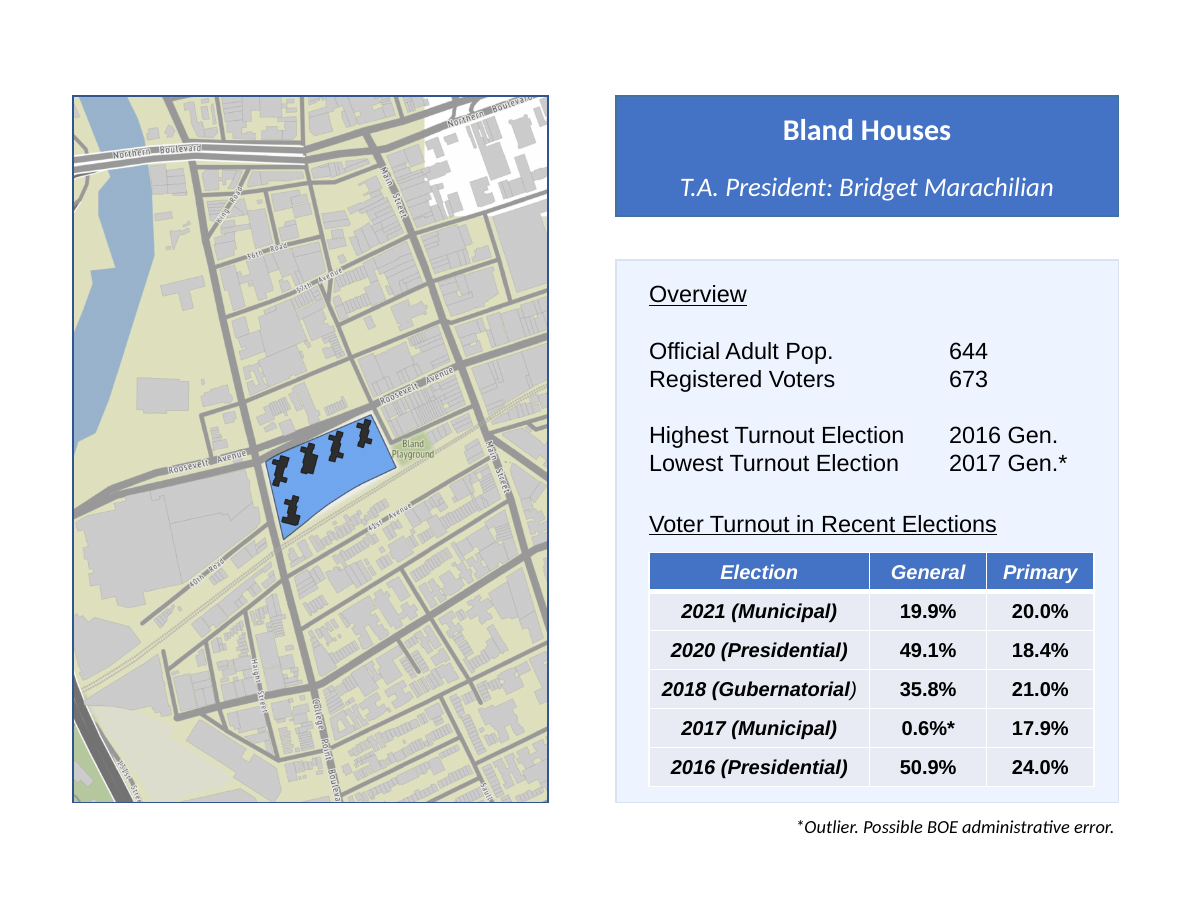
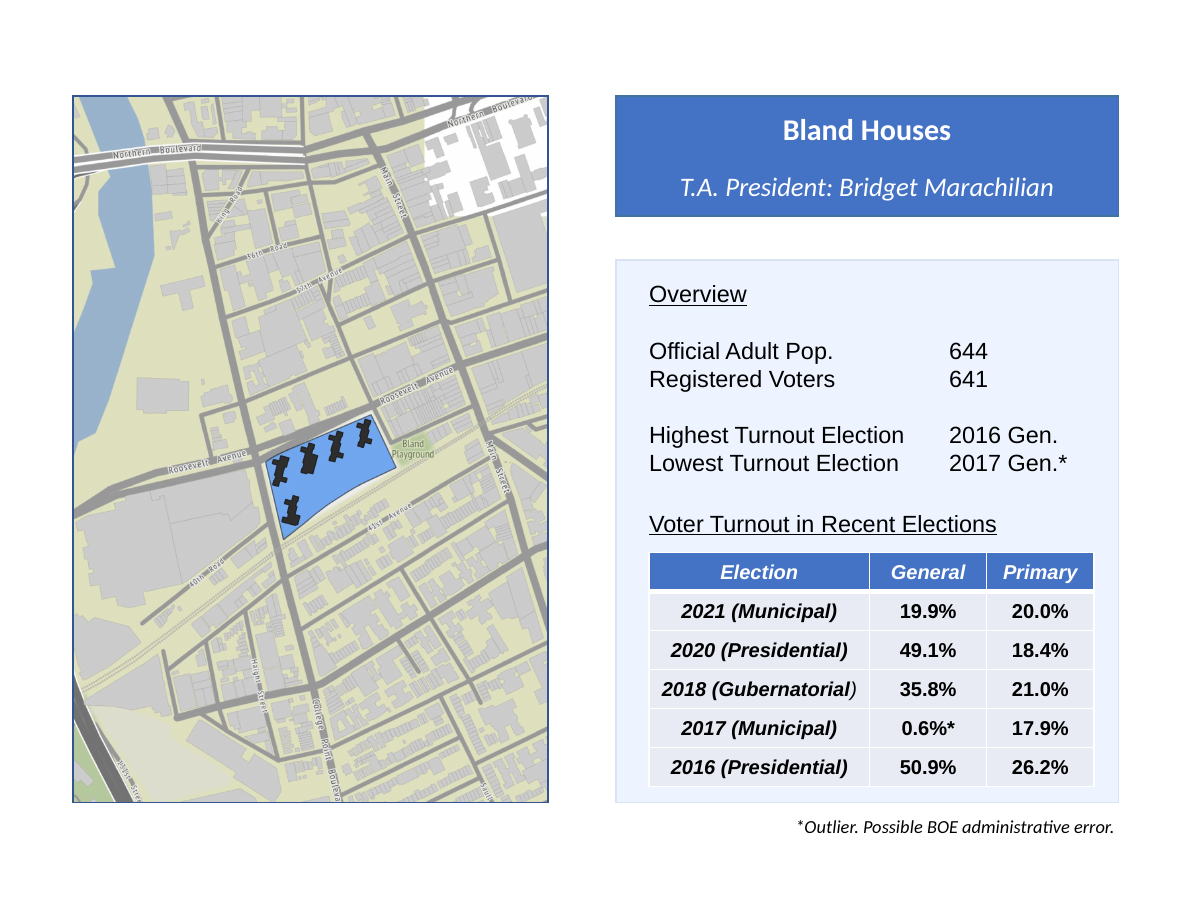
673: 673 -> 641
24.0%: 24.0% -> 26.2%
